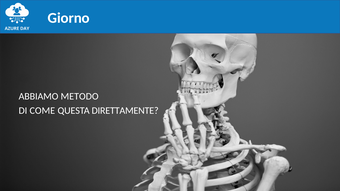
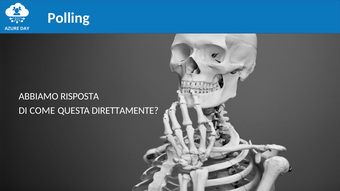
Giorno: Giorno -> Polling
METODO: METODO -> RISPOSTA
